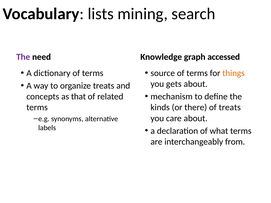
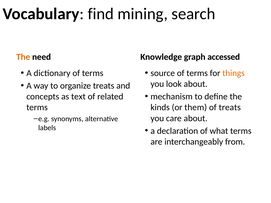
lists: lists -> find
The at (23, 57) colour: purple -> orange
gets: gets -> look
that: that -> text
there: there -> them
